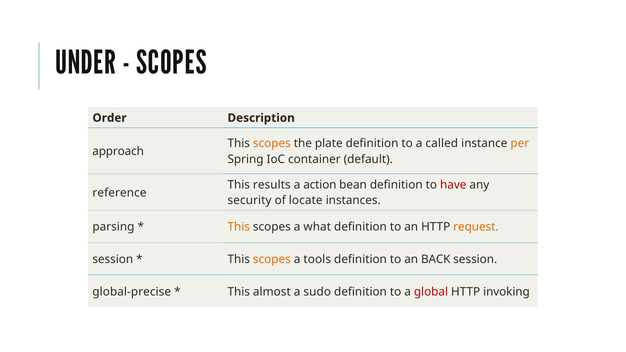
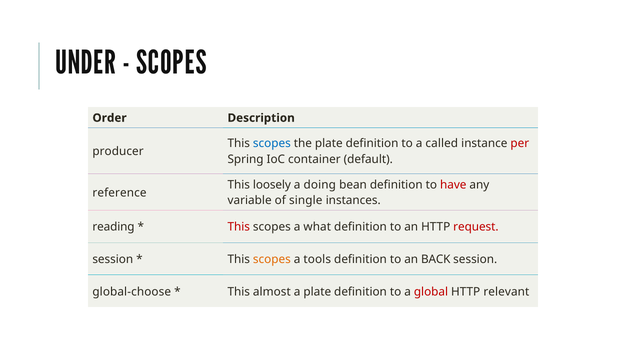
scopes at (272, 143) colour: orange -> blue
per colour: orange -> red
approach: approach -> producer
results: results -> loosely
action: action -> doing
security: security -> variable
locate: locate -> single
parsing: parsing -> reading
This at (239, 227) colour: orange -> red
request colour: orange -> red
global-precise: global-precise -> global-choose
a sudo: sudo -> plate
invoking: invoking -> relevant
